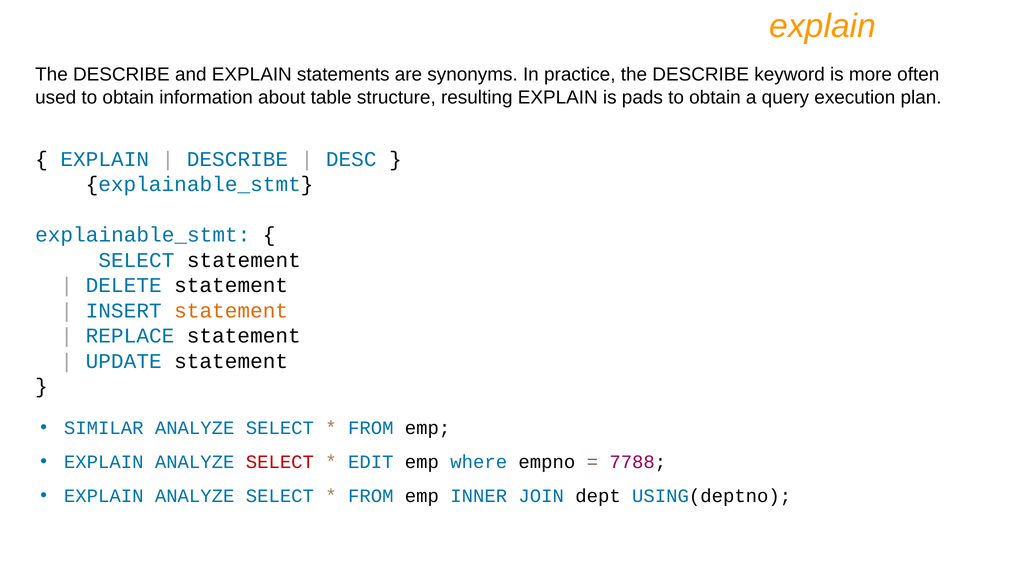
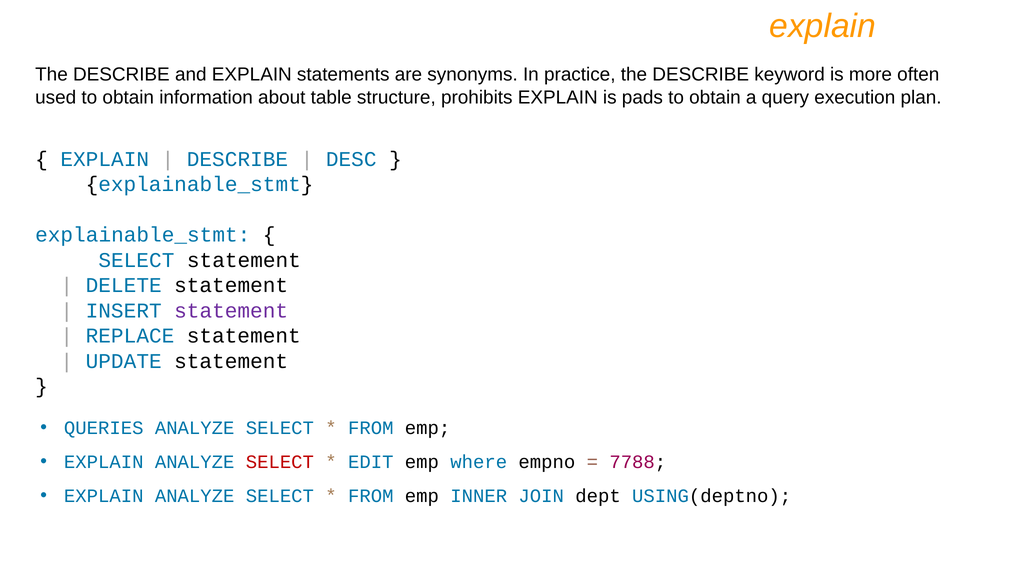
resulting: resulting -> prohibits
statement at (231, 311) colour: orange -> purple
SIMILAR: SIMILAR -> QUERIES
